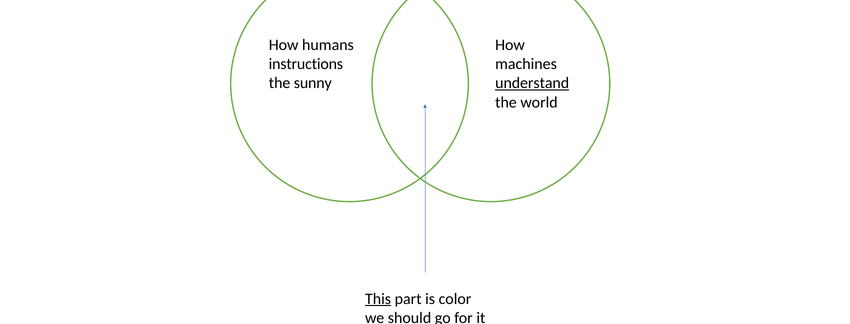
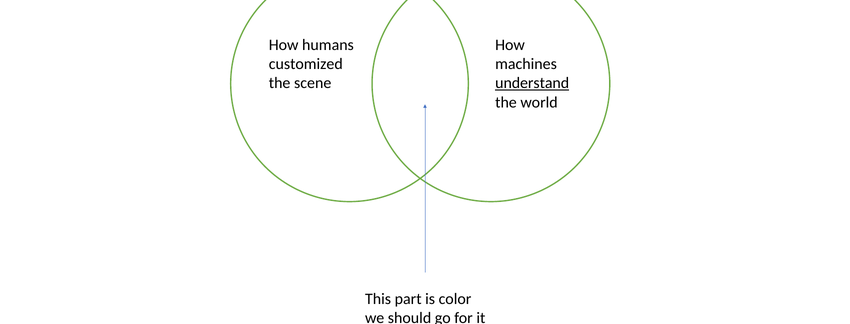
instructions: instructions -> customized
sunny: sunny -> scene
This underline: present -> none
